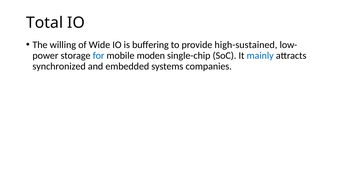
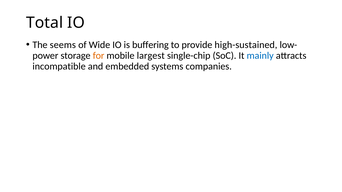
willing: willing -> seems
for colour: blue -> orange
moden: moden -> largest
synchronized: synchronized -> incompatible
